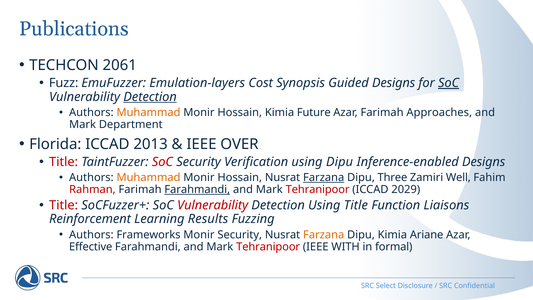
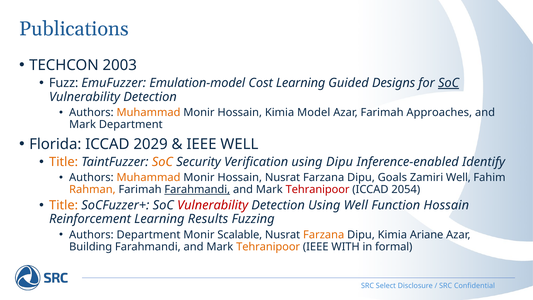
2061: 2061 -> 2003
Emulation-layers: Emulation-layers -> Emulation-model
Cost Synopsis: Synopsis -> Learning
Detection at (150, 97) underline: present -> none
Future: Future -> Model
2013: 2013 -> 2029
IEEE OVER: OVER -> WELL
Title at (64, 162) colour: red -> orange
SoC at (162, 162) colour: red -> orange
Inference-enabled Designs: Designs -> Identify
Farzana at (324, 177) underline: present -> none
Three: Three -> Goals
Rahman colour: red -> orange
2029: 2029 -> 2054
Title at (64, 205) colour: red -> orange
Using Title: Title -> Well
Function Liaisons: Liaisons -> Hossain
Authors Frameworks: Frameworks -> Department
Monir Security: Security -> Scalable
Effective: Effective -> Building
Tehranipoor at (268, 247) colour: red -> orange
